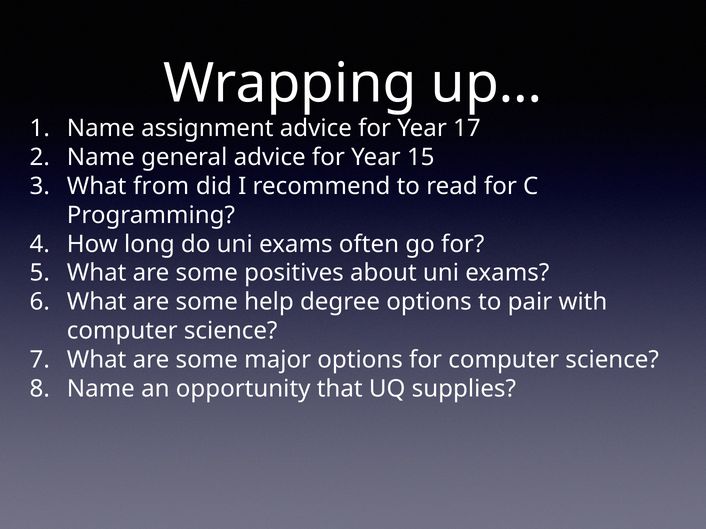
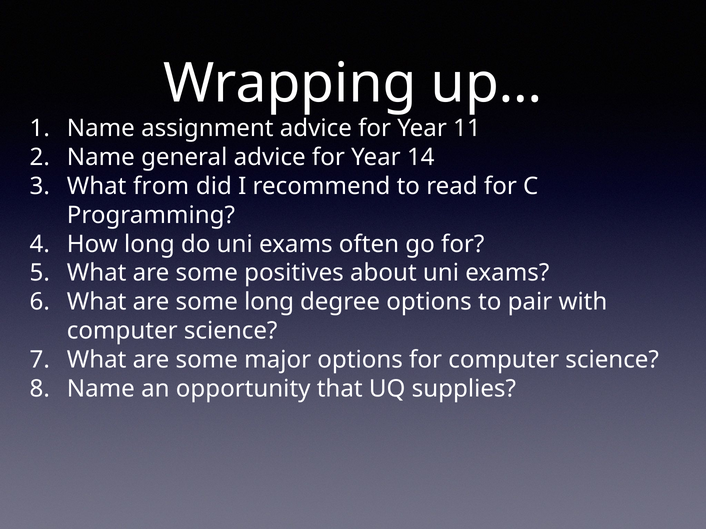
17: 17 -> 11
15: 15 -> 14
some help: help -> long
